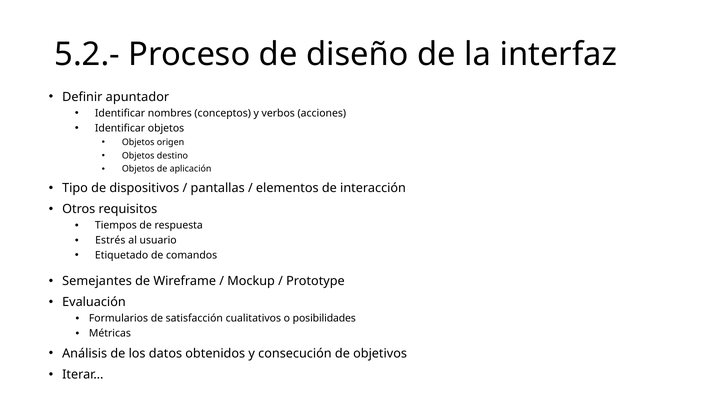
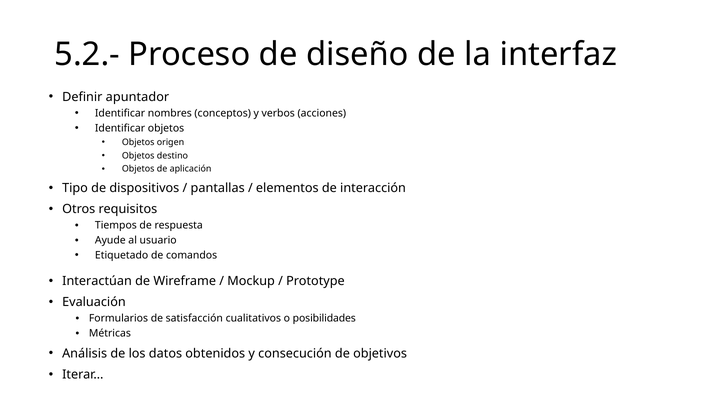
Estrés: Estrés -> Ayude
Semejantes: Semejantes -> Interactúan
